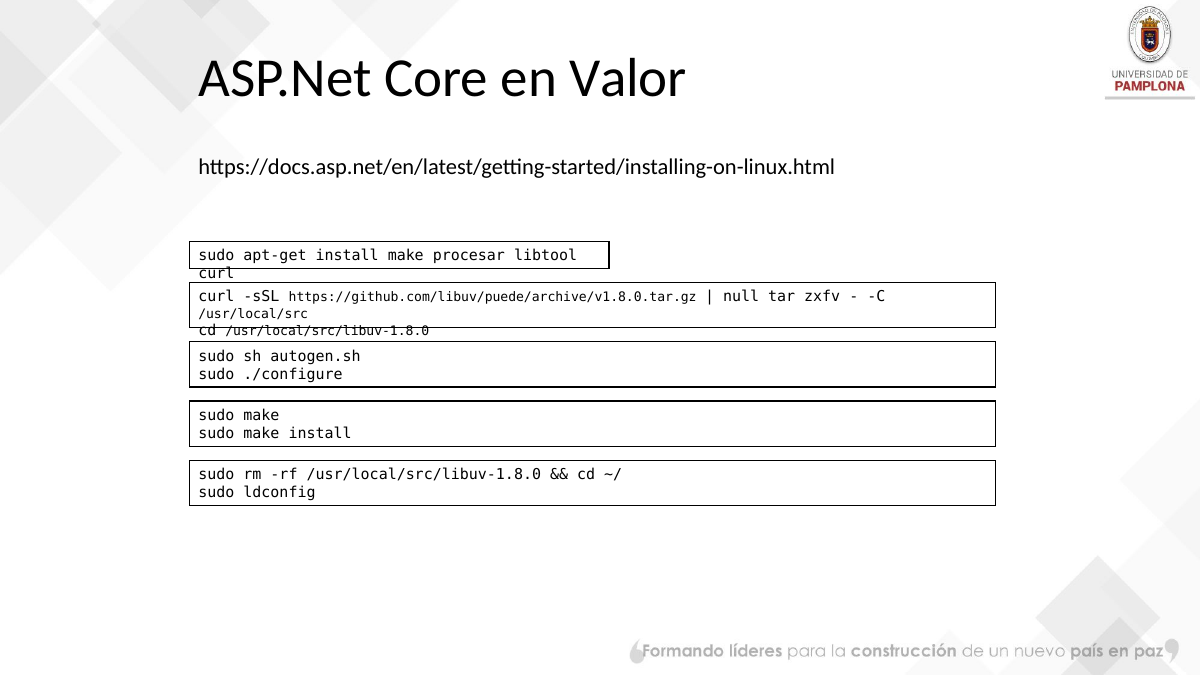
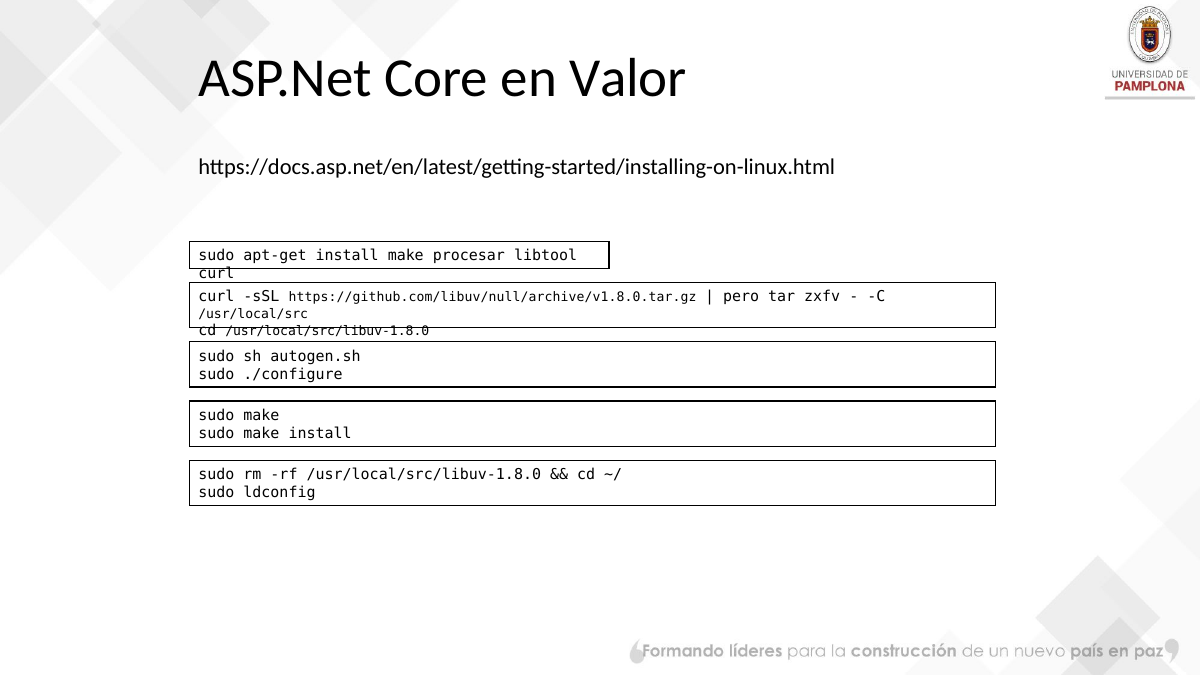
https://github.com/libuv/puede/archive/v1.8.0.tar.gz: https://github.com/libuv/puede/archive/v1.8.0.tar.gz -> https://github.com/libuv/null/archive/v1.8.0.tar.gz
null: null -> pero
